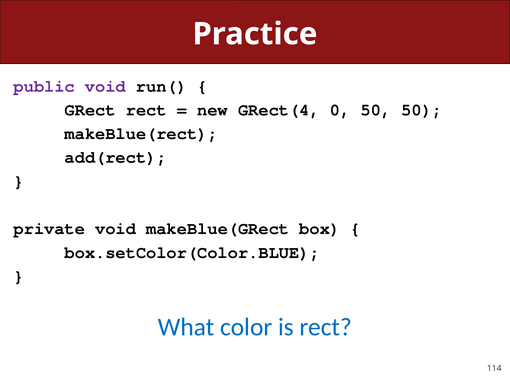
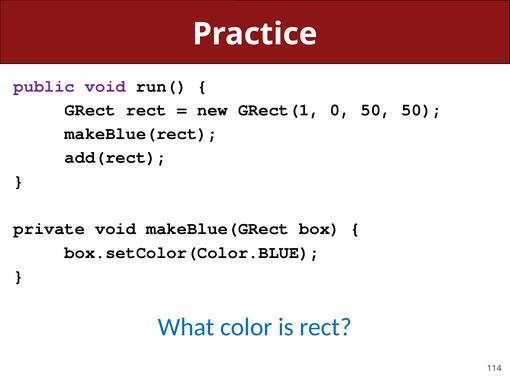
GRect(4: GRect(4 -> GRect(1
